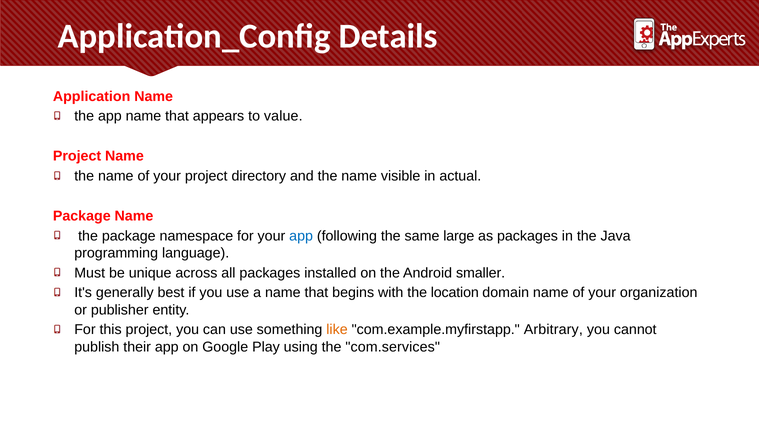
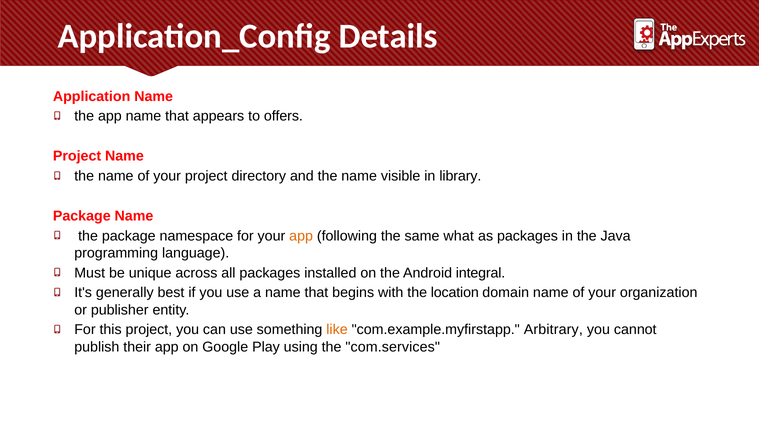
value: value -> offers
actual: actual -> library
app at (301, 236) colour: blue -> orange
large: large -> what
smaller: smaller -> integral
